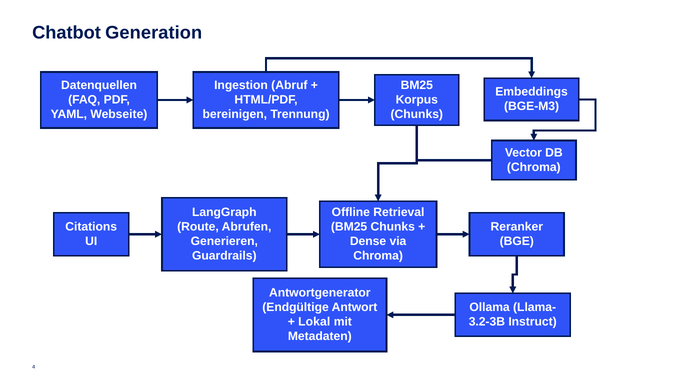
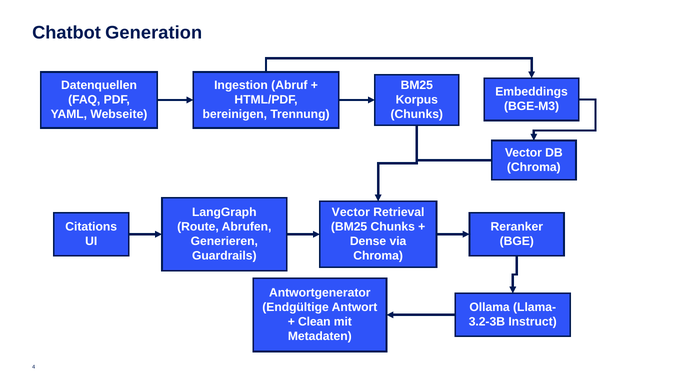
Offline at (351, 212): Offline -> Vector
Lokal: Lokal -> Clean
